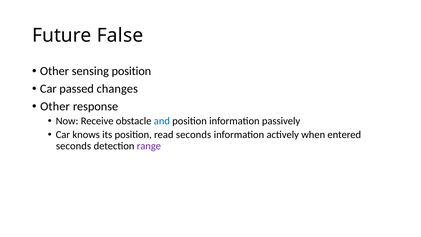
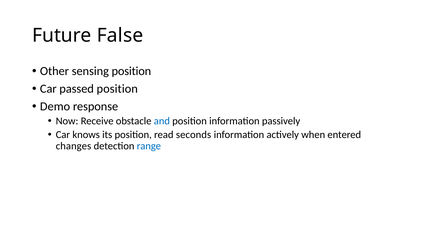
passed changes: changes -> position
Other at (55, 106): Other -> Demo
seconds at (73, 146): seconds -> changes
range colour: purple -> blue
